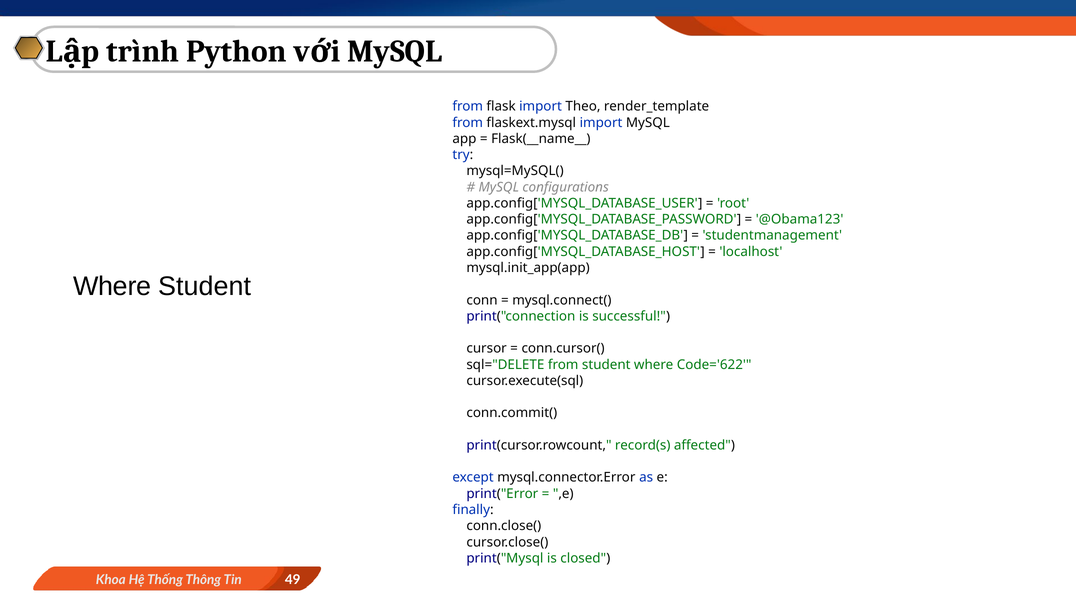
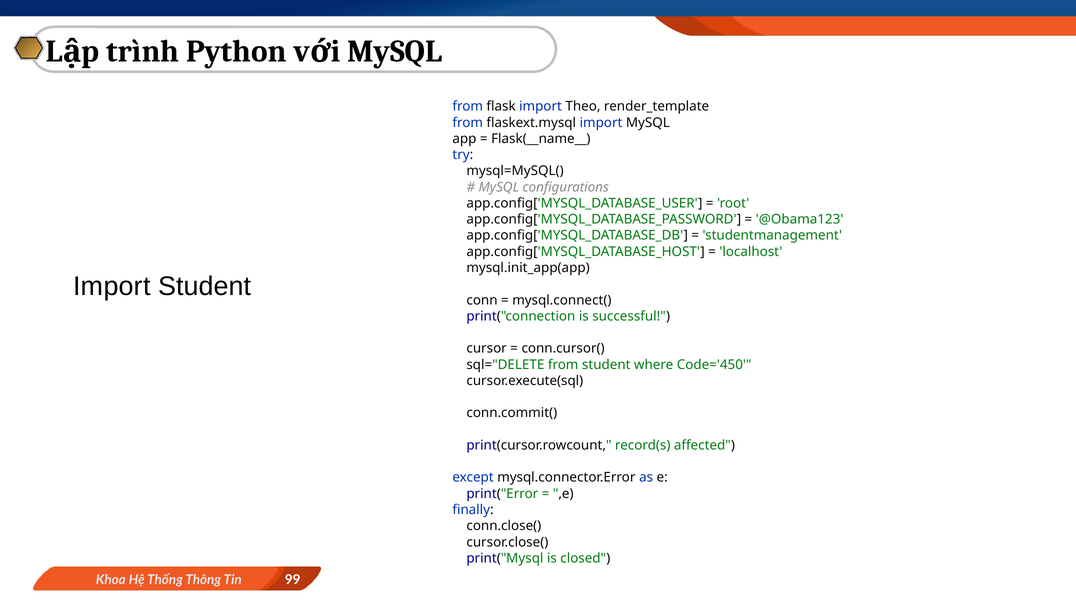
Where at (112, 286): Where -> Import
Code='622: Code='622 -> Code='450
49: 49 -> 99
